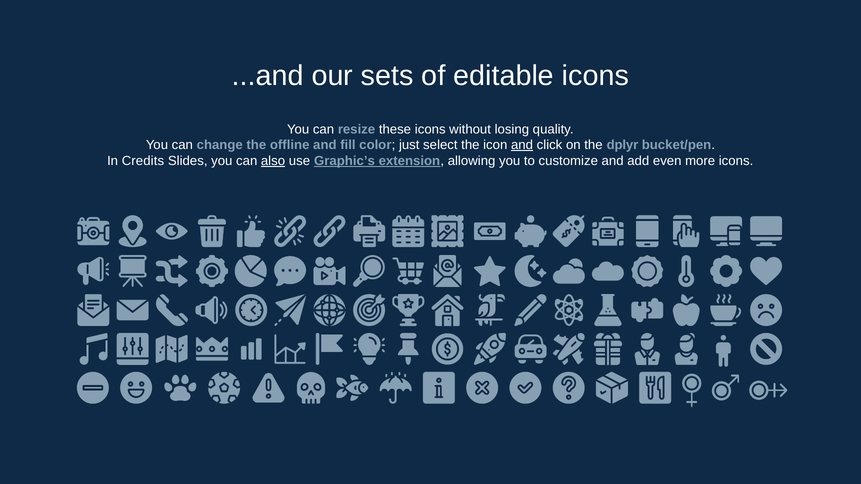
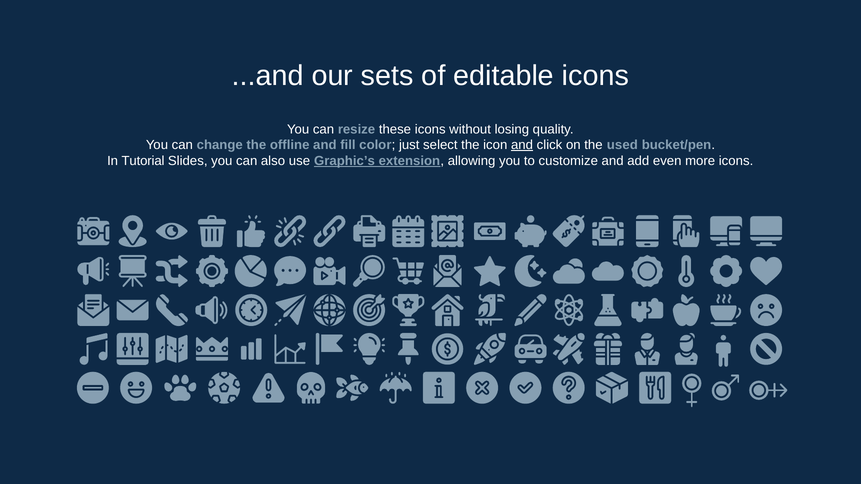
dplyr: dplyr -> used
Credits: Credits -> Tutorial
also underline: present -> none
